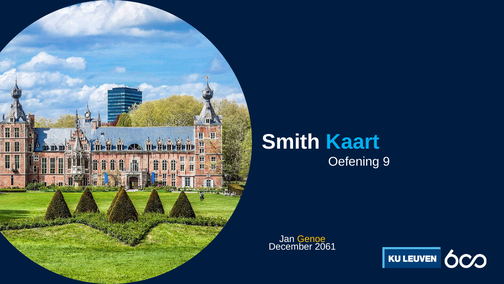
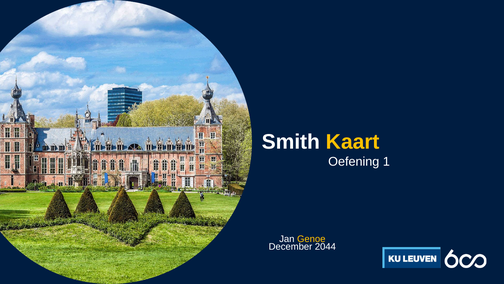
Kaart colour: light blue -> yellow
9: 9 -> 1
2061: 2061 -> 2044
